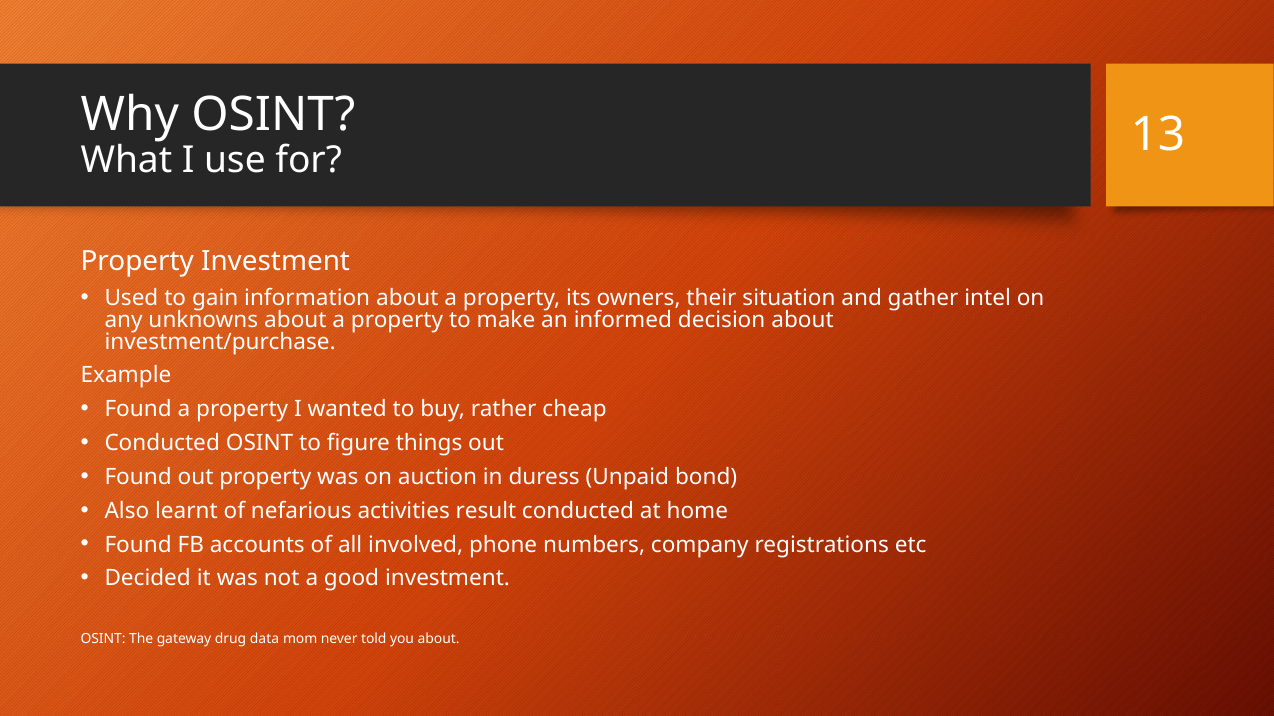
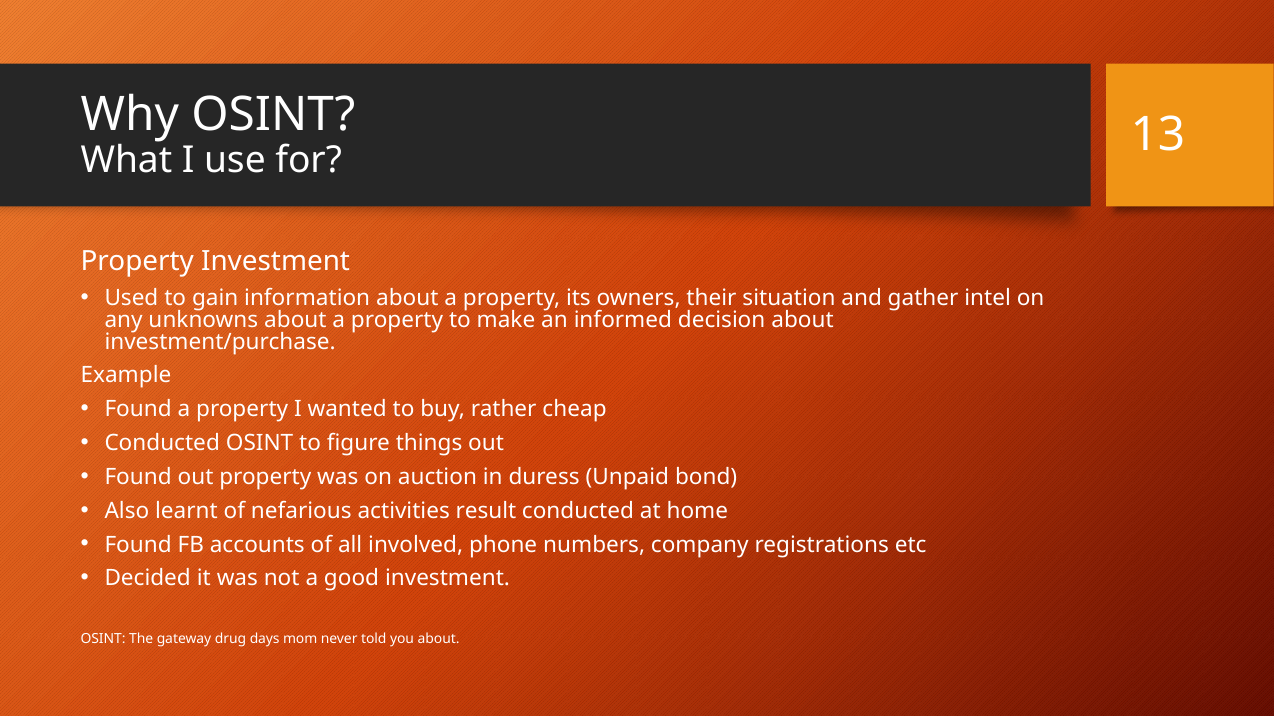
data: data -> days
